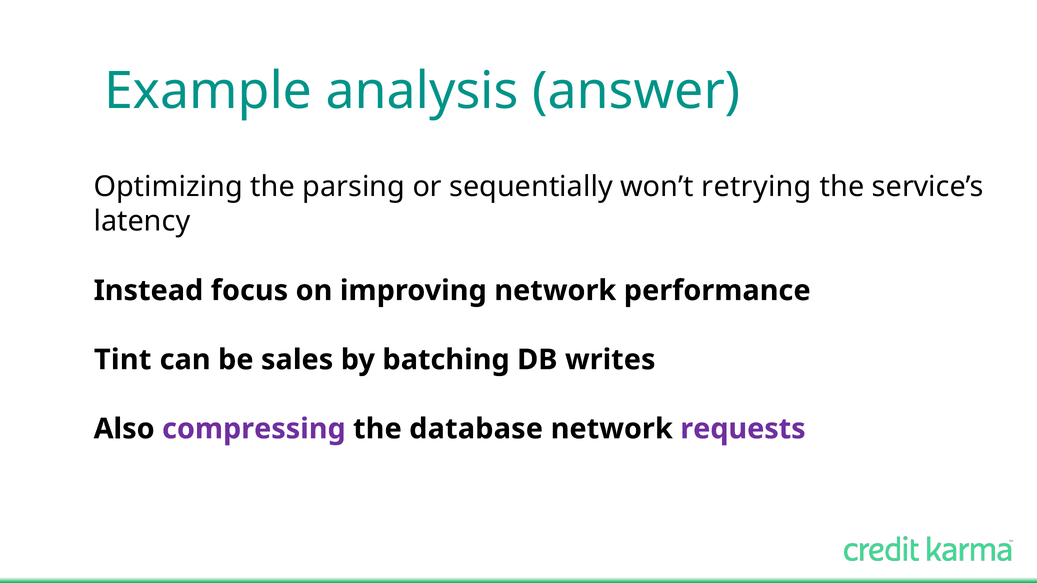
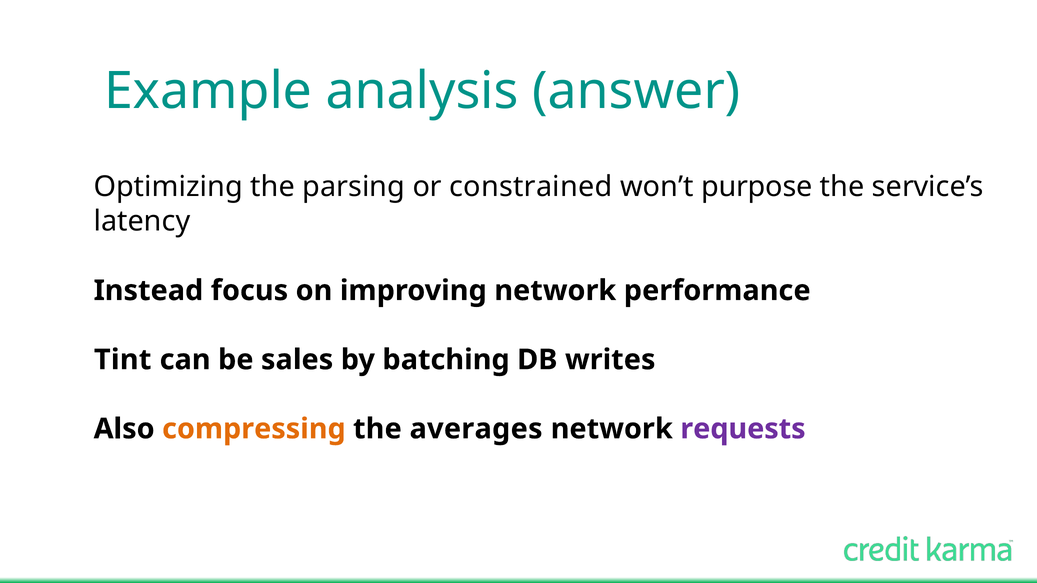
sequentially: sequentially -> constrained
retrying: retrying -> purpose
compressing colour: purple -> orange
database: database -> averages
